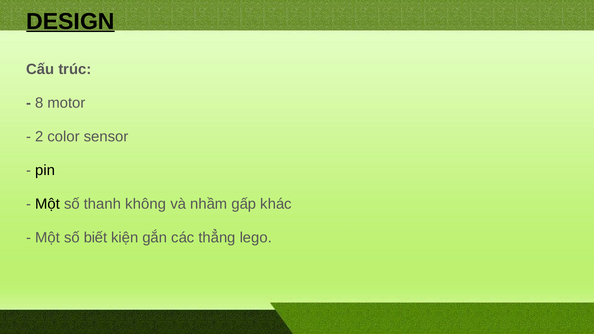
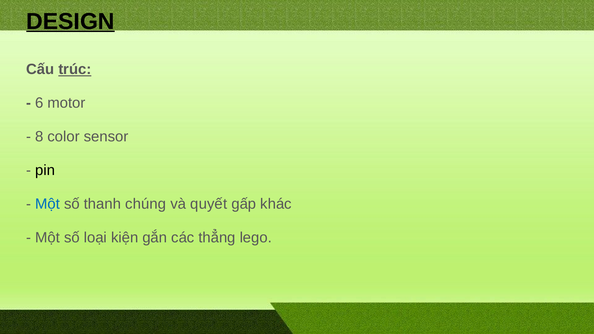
trúc underline: none -> present
8: 8 -> 6
2: 2 -> 8
Một at (48, 204) colour: black -> blue
không: không -> chúng
nhầm: nhầm -> quyết
biết: biết -> loại
